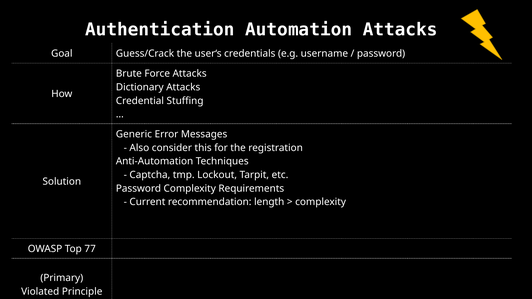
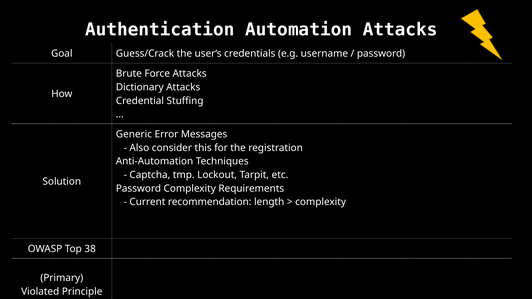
77: 77 -> 38
